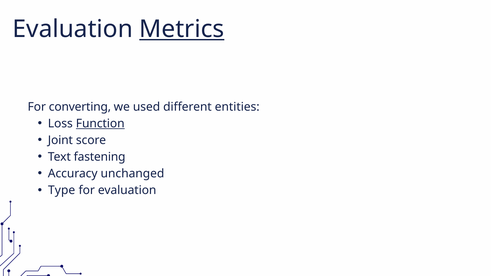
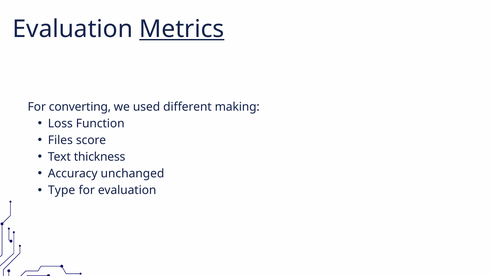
entities: entities -> making
Function underline: present -> none
Joint: Joint -> Files
fastening: fastening -> thickness
